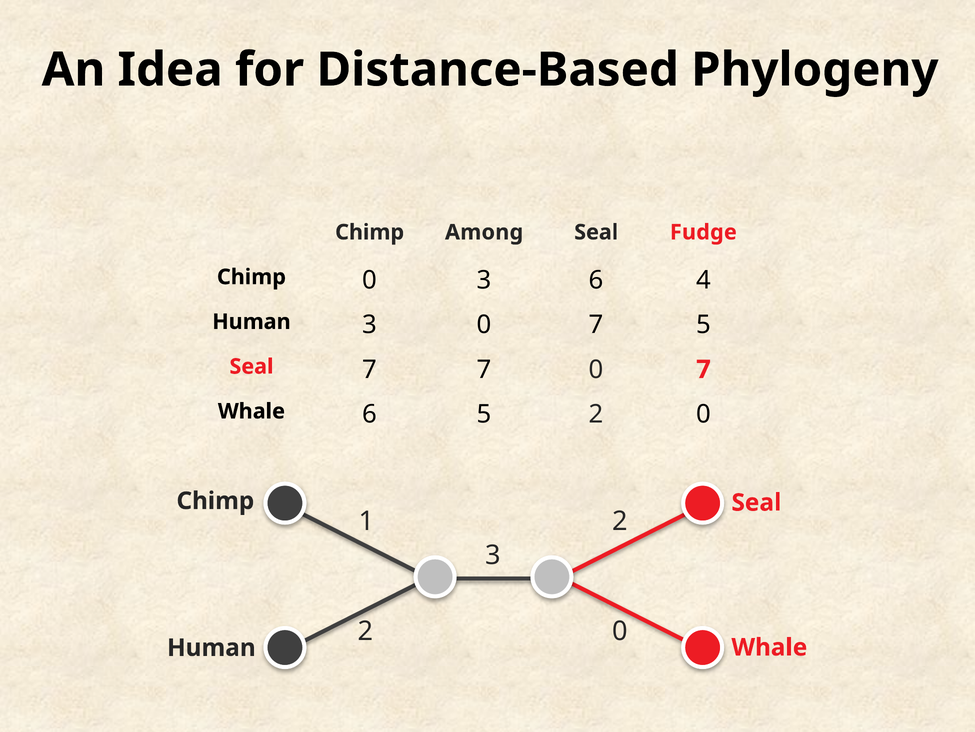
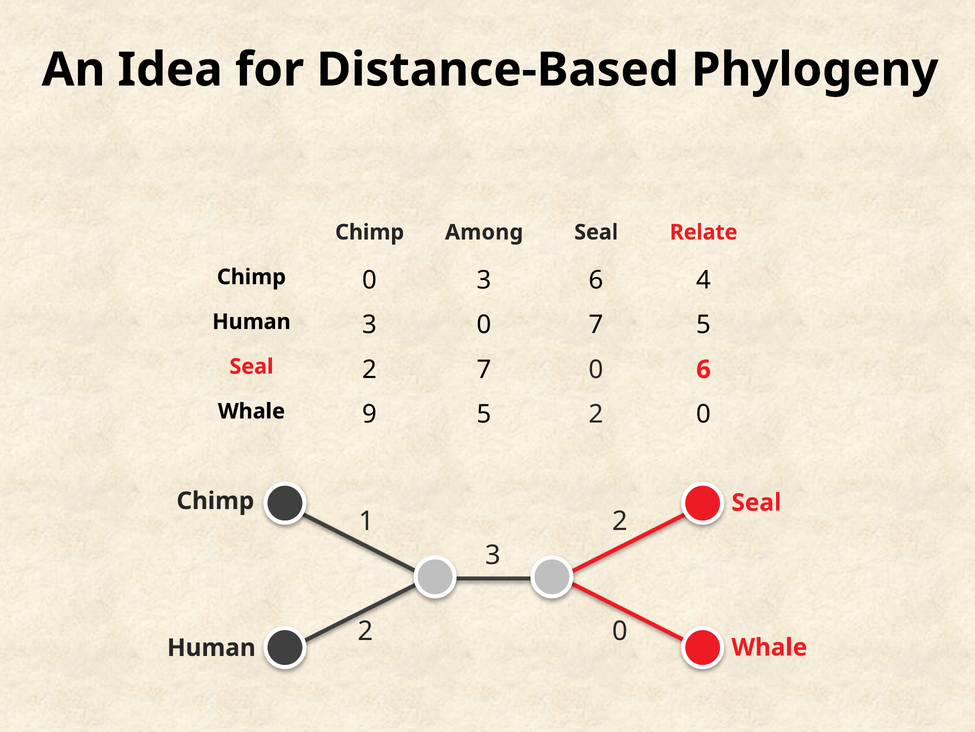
Fudge: Fudge -> Relate
Seal 7: 7 -> 2
7 0 7: 7 -> 6
Whale 6: 6 -> 9
